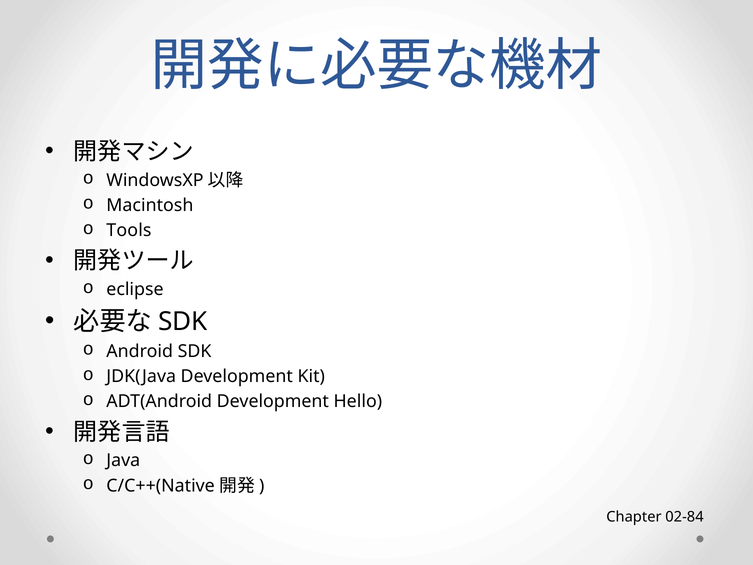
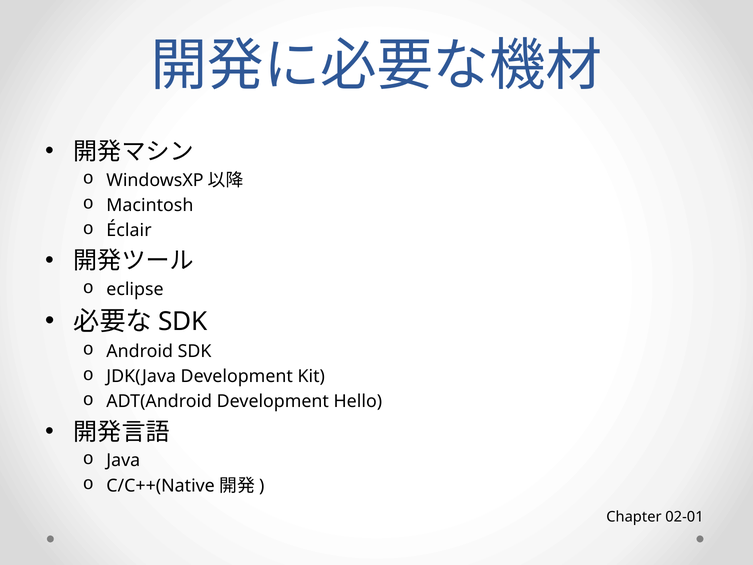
Tools: Tools -> Éclair
02-84: 02-84 -> 02-01
